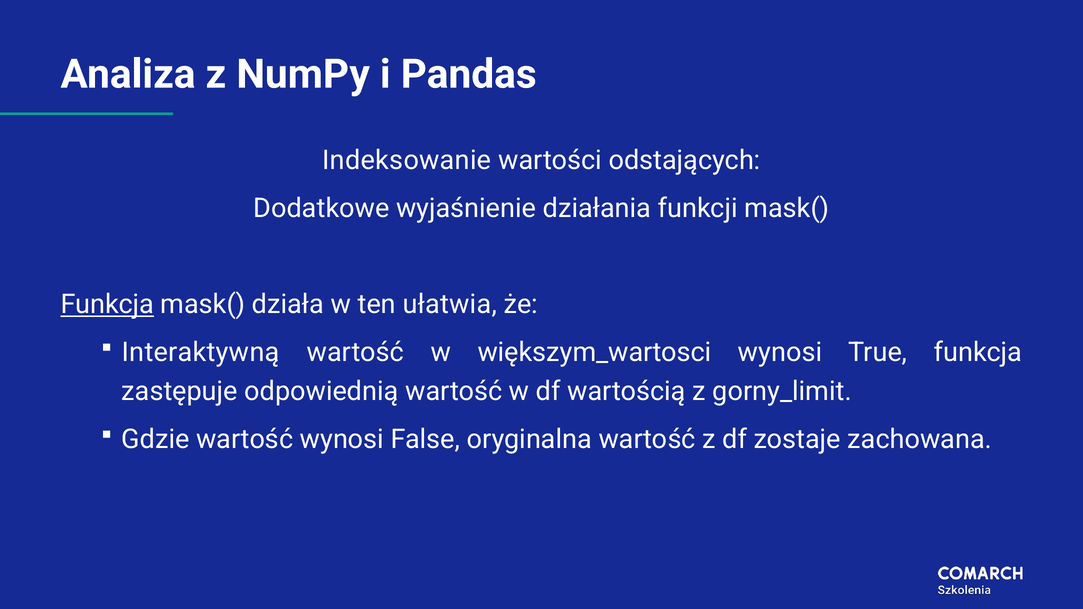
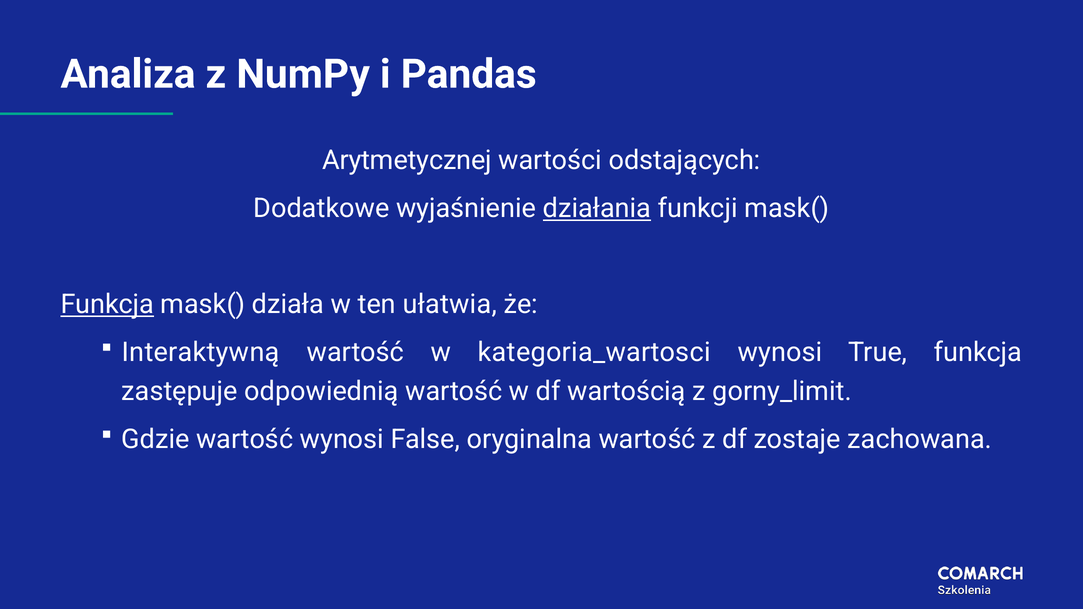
Indeksowanie: Indeksowanie -> Arytmetycznej
działania underline: none -> present
większym_wartosci: większym_wartosci -> kategoria_wartosci
